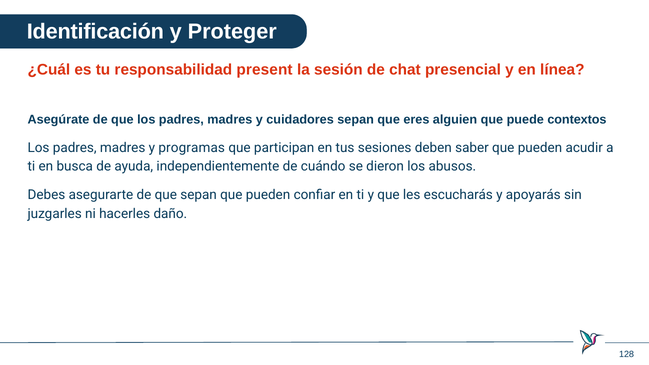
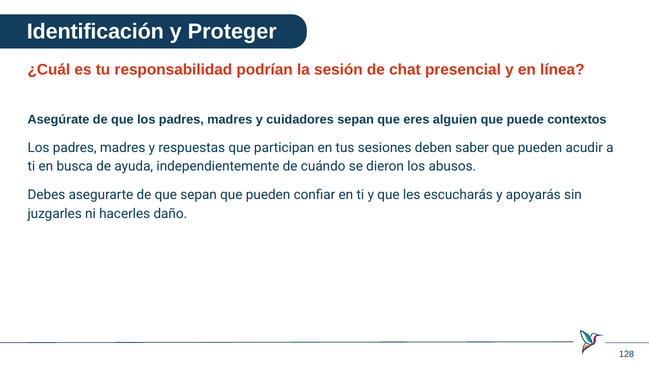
present: present -> podrían
programas: programas -> respuestas
